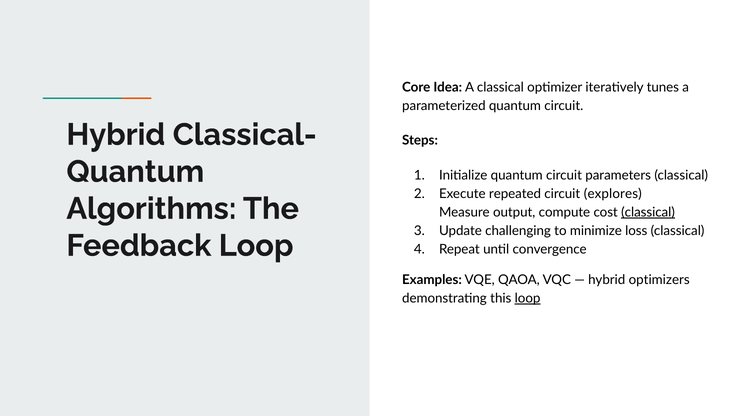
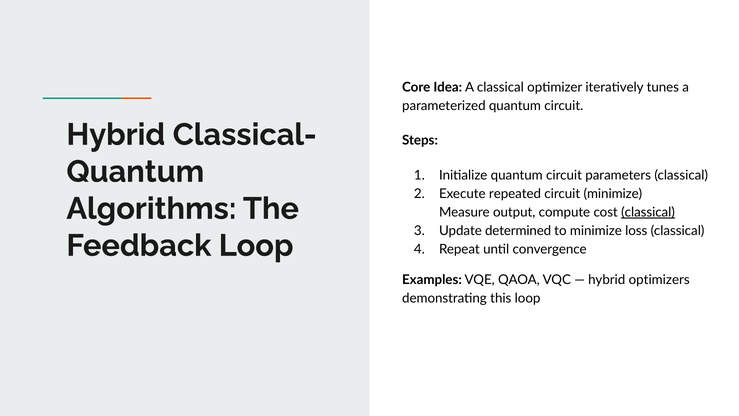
circuit explores: explores -> minimize
challenging: challenging -> determined
loop at (528, 298) underline: present -> none
